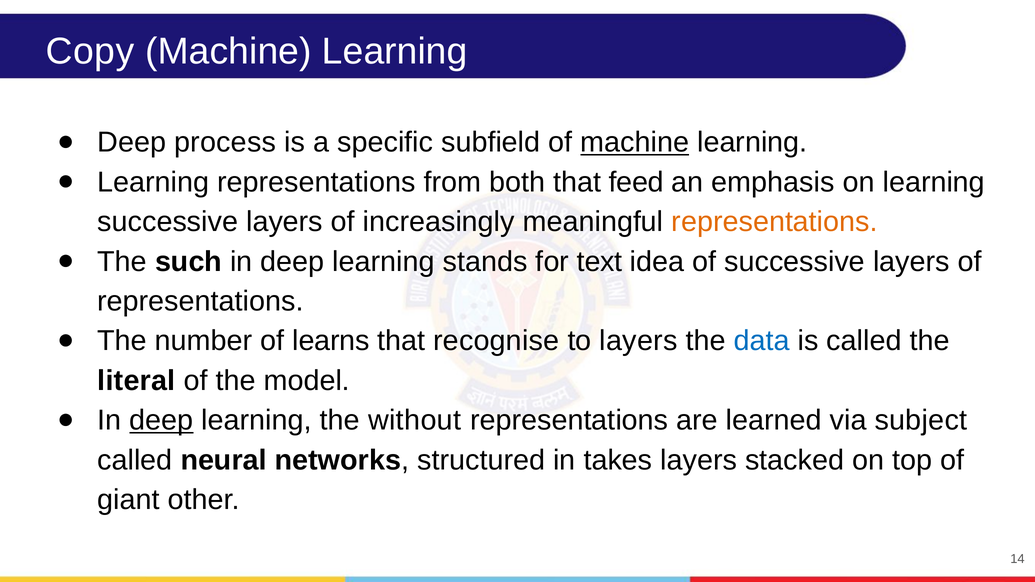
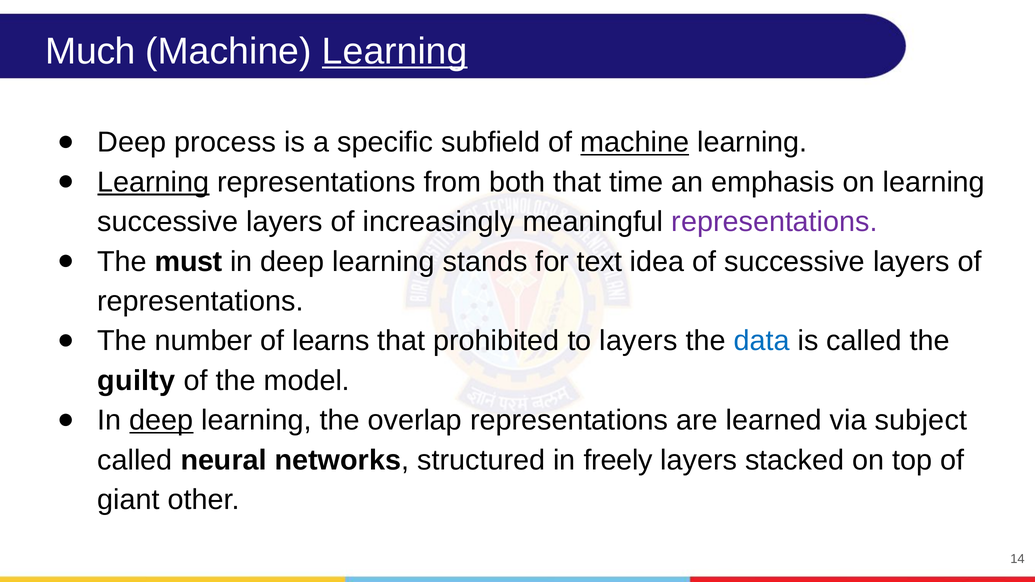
Copy: Copy -> Much
Learning at (395, 52) underline: none -> present
Learning at (153, 182) underline: none -> present
feed: feed -> time
representations at (775, 222) colour: orange -> purple
such: such -> must
recognise: recognise -> prohibited
literal: literal -> guilty
without: without -> overlap
takes: takes -> freely
